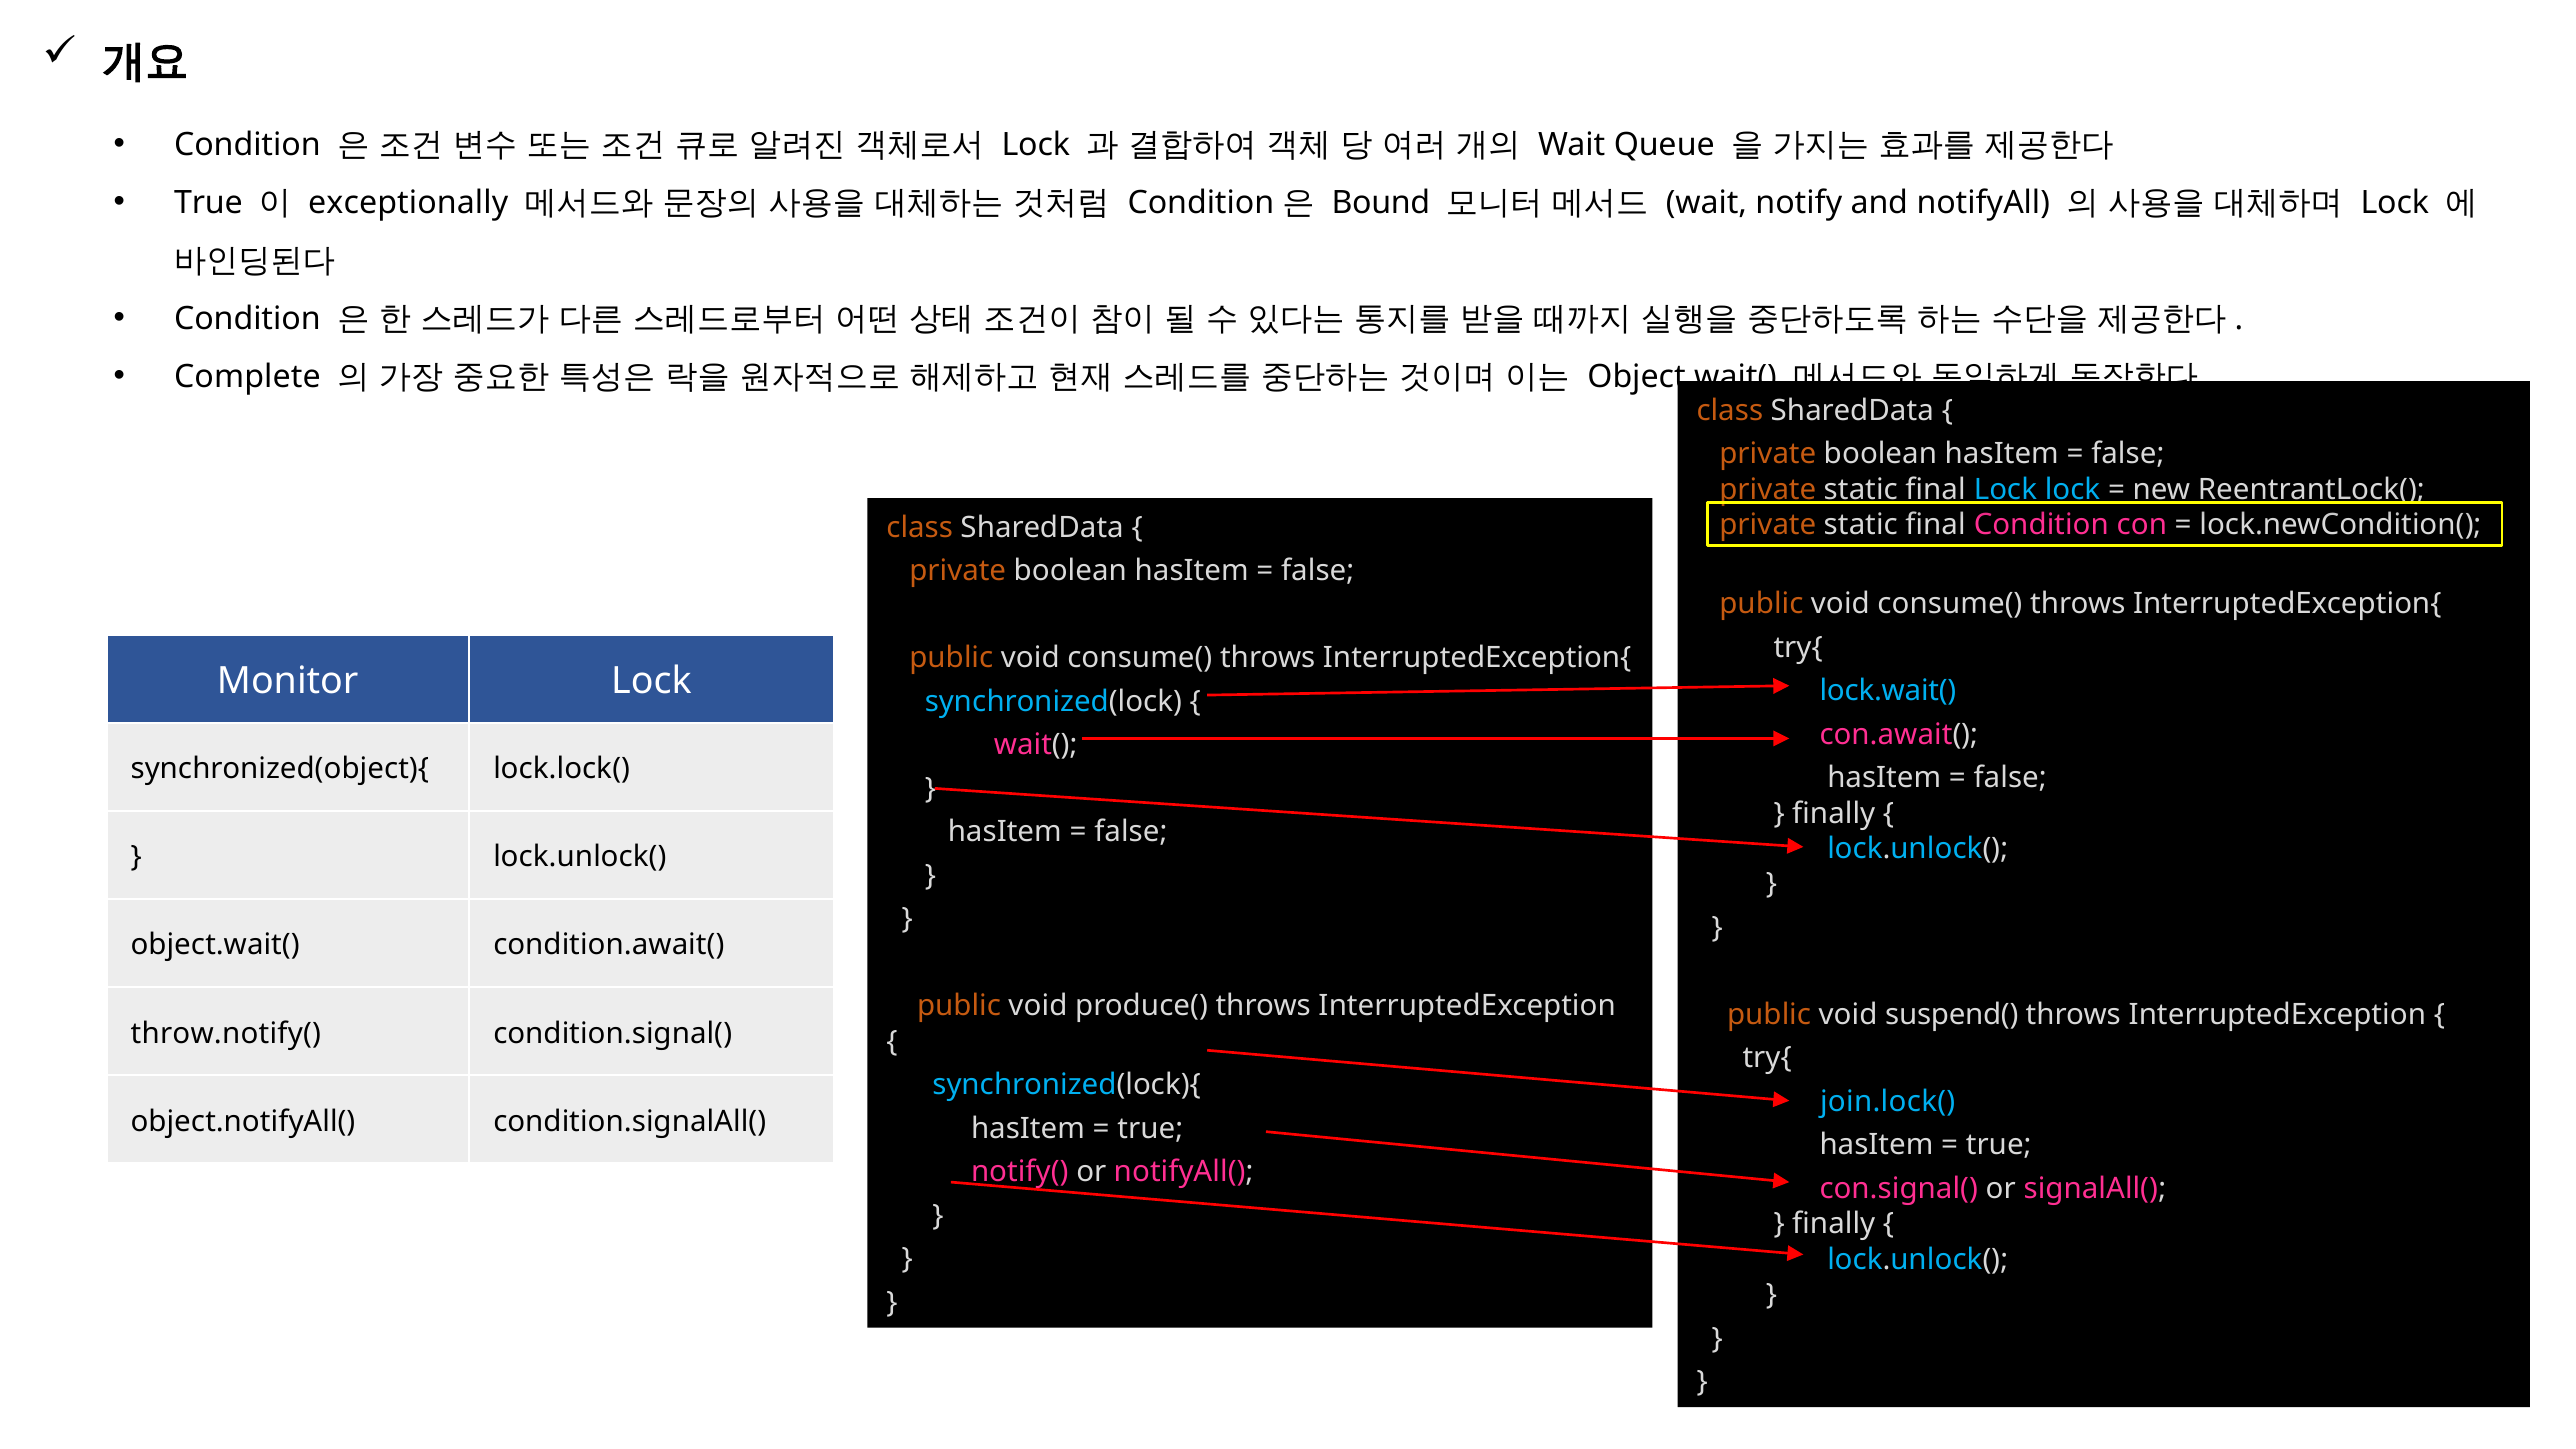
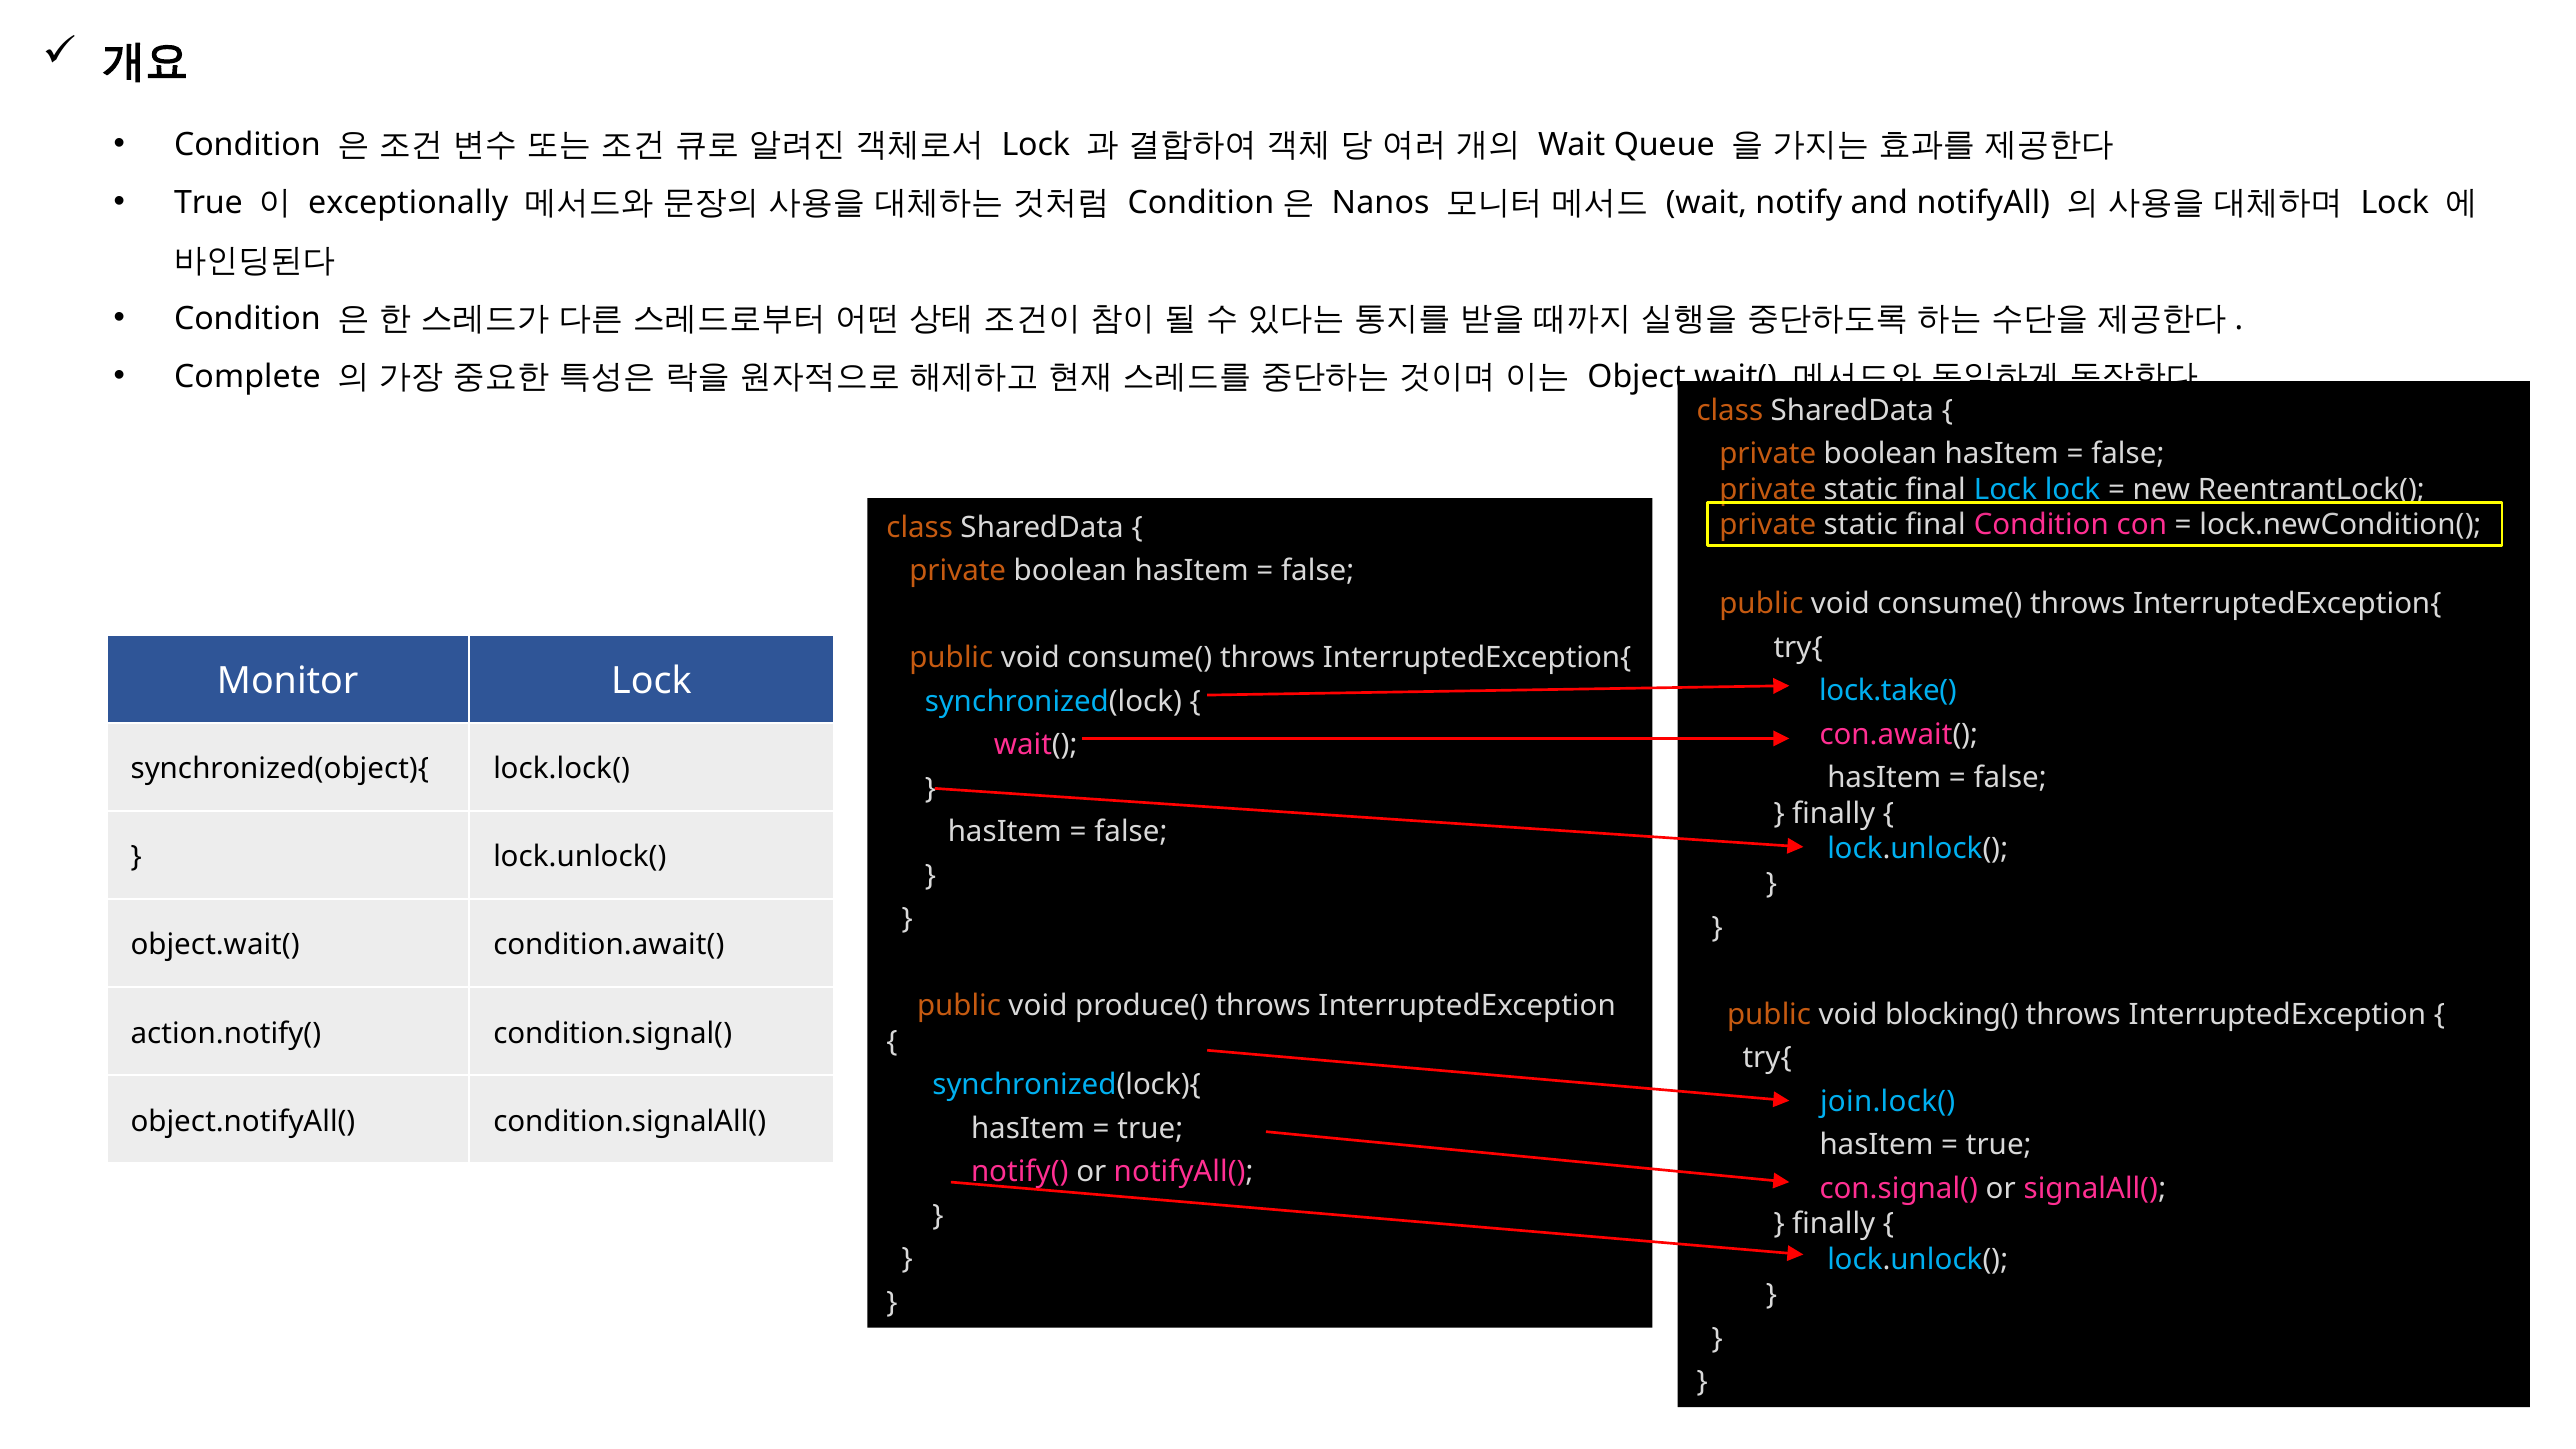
Bound: Bound -> Nanos
lock.wait(: lock.wait( -> lock.take(
suspend(: suspend( -> blocking(
throw.notify(: throw.notify( -> action.notify(
